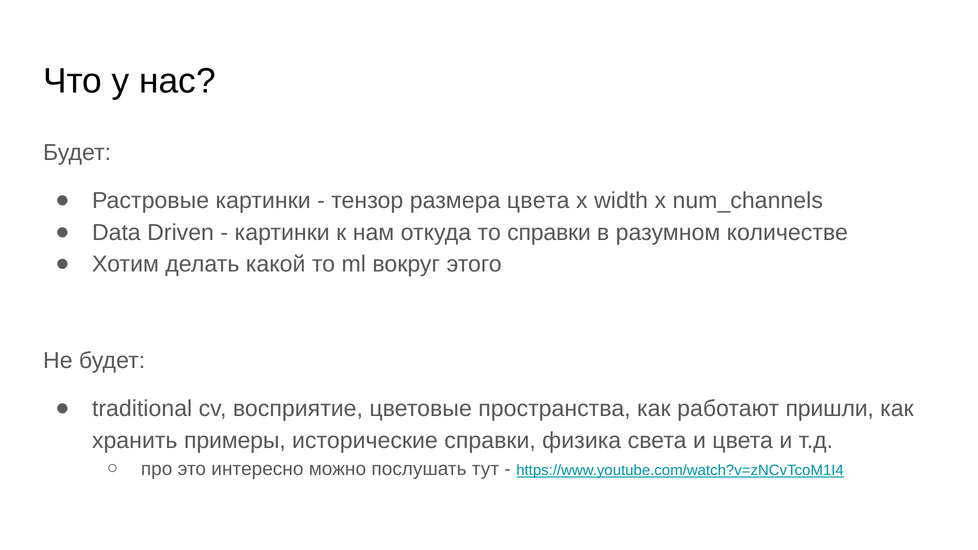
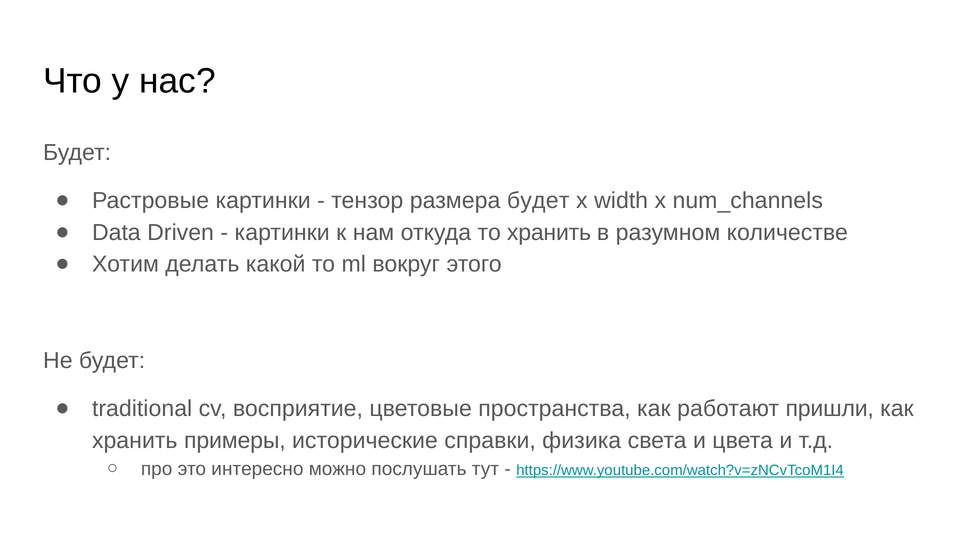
размера цвета: цвета -> будет
то справки: справки -> хранить
